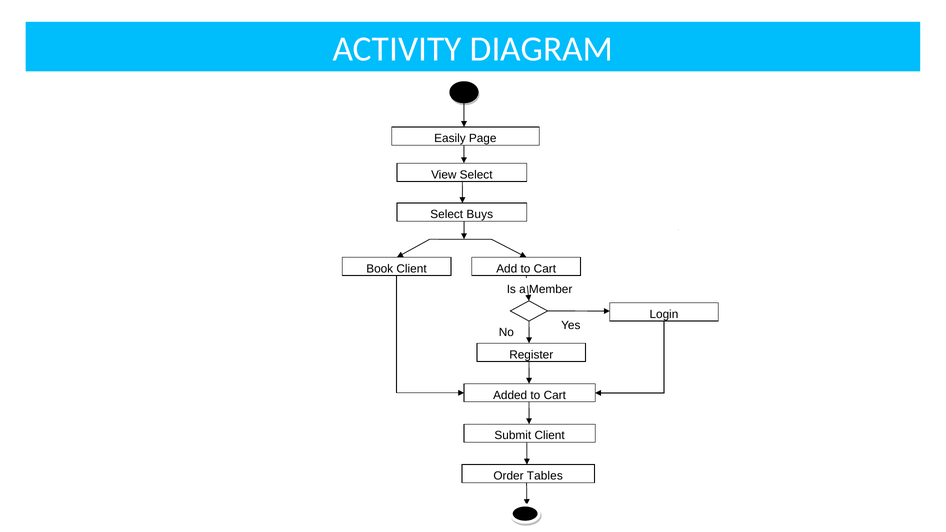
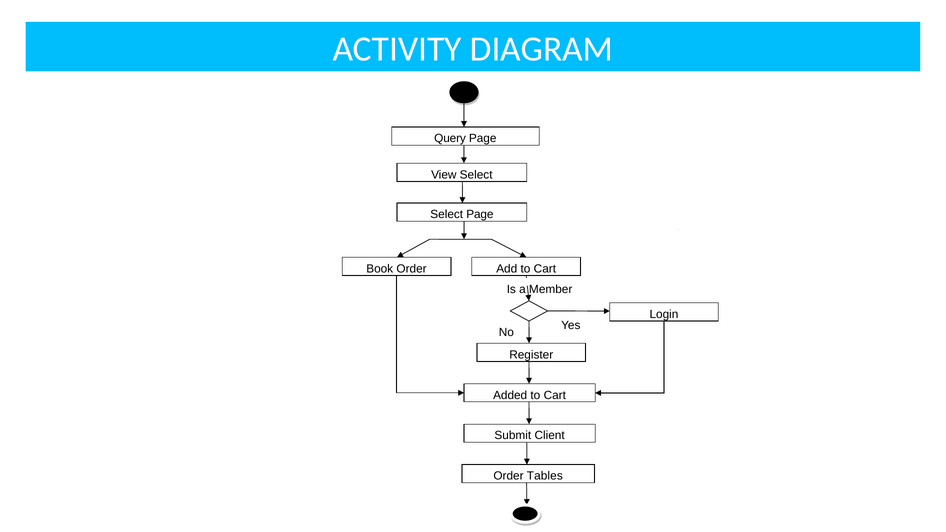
Easily: Easily -> Query
Select Buys: Buys -> Page
Book Client: Client -> Order
